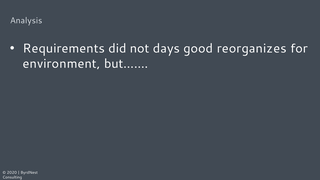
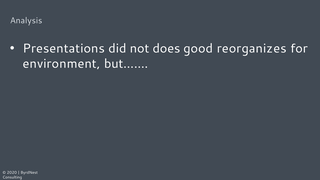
Requirements: Requirements -> Presentations
days: days -> does
